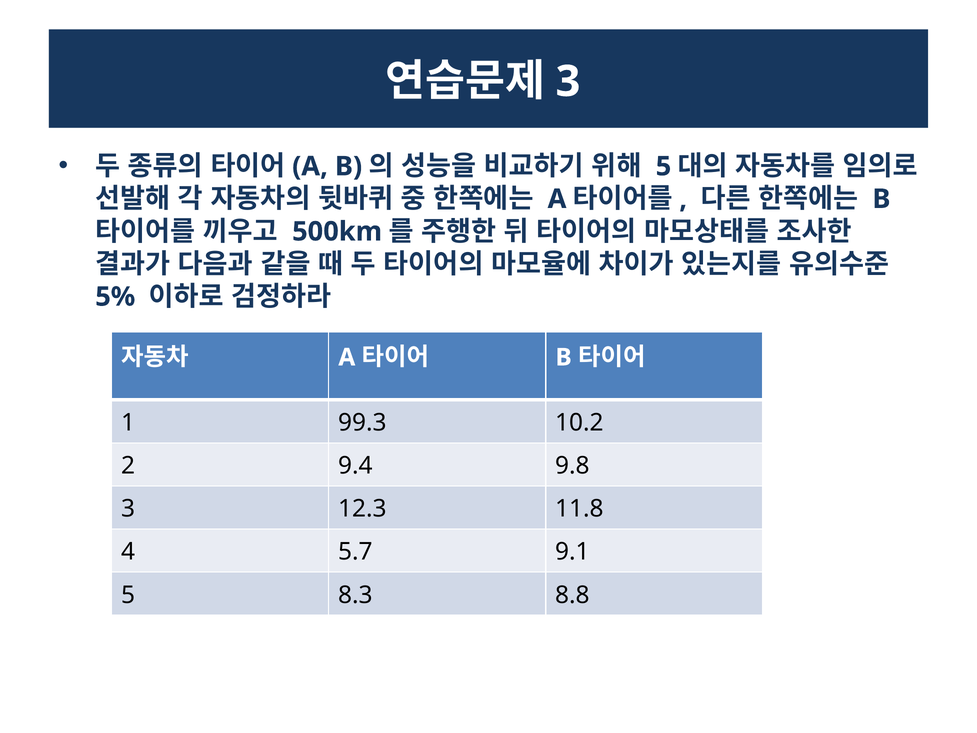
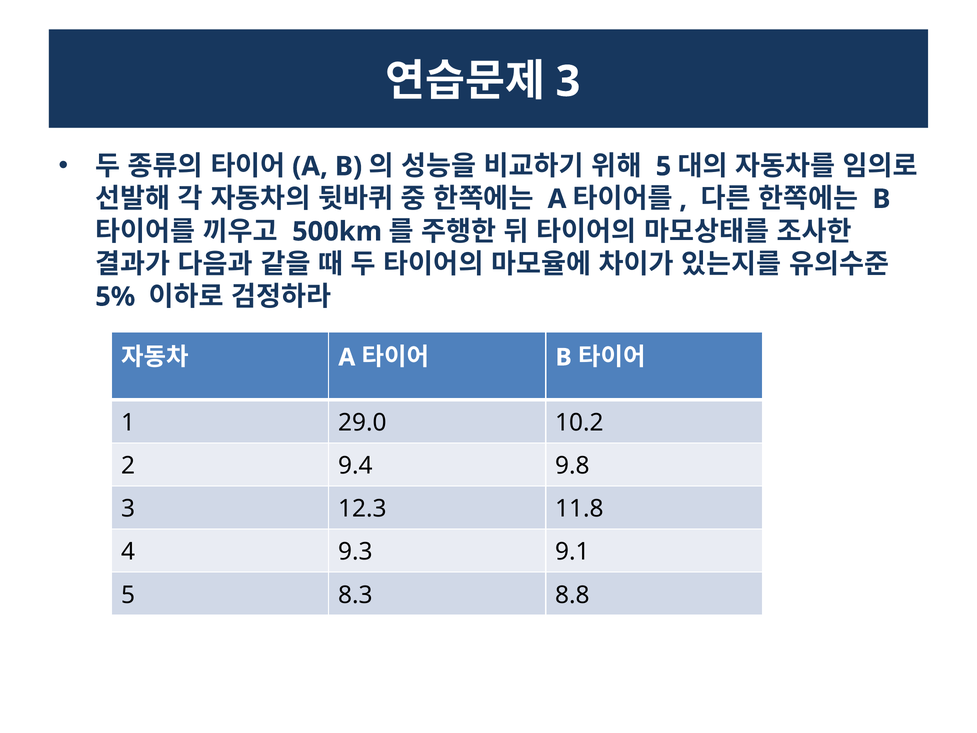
99.3: 99.3 -> 29.0
5.7: 5.7 -> 9.3
